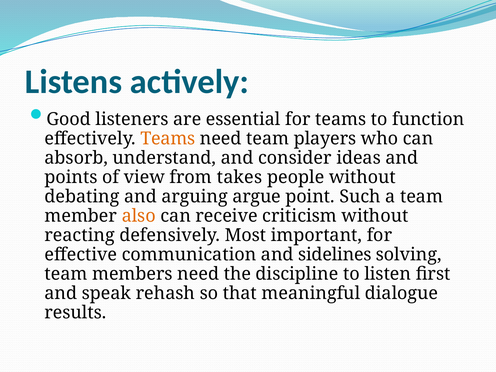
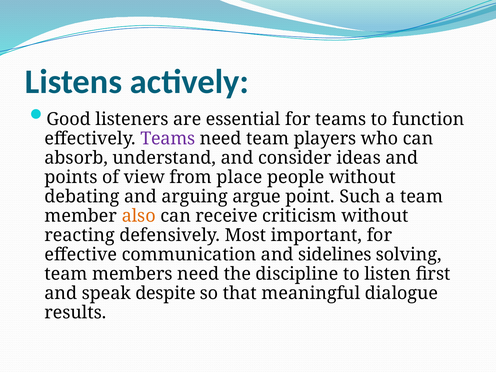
Teams at (168, 139) colour: orange -> purple
takes: takes -> place
rehash: rehash -> despite
